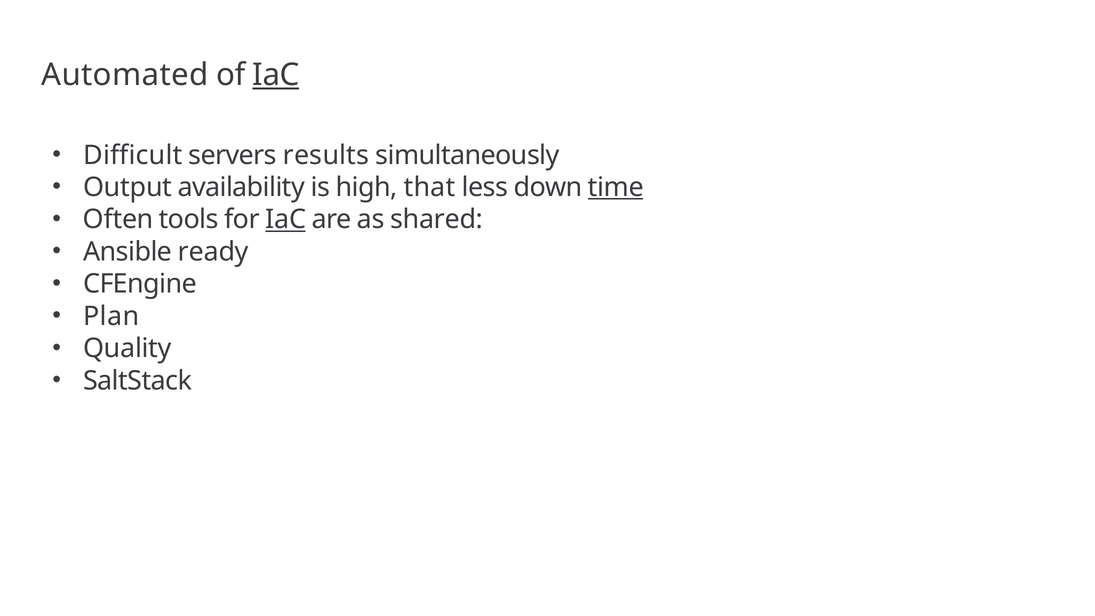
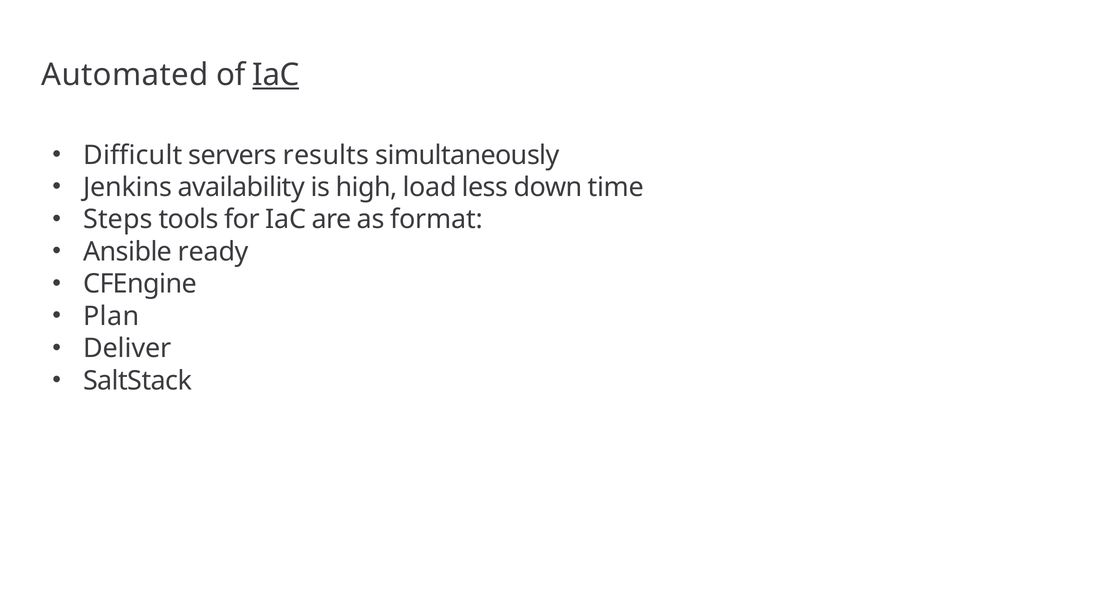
Output: Output -> Jenkins
that: that -> load
time underline: present -> none
Often: Often -> Steps
IaC at (286, 220) underline: present -> none
shared: shared -> format
Quality: Quality -> Deliver
